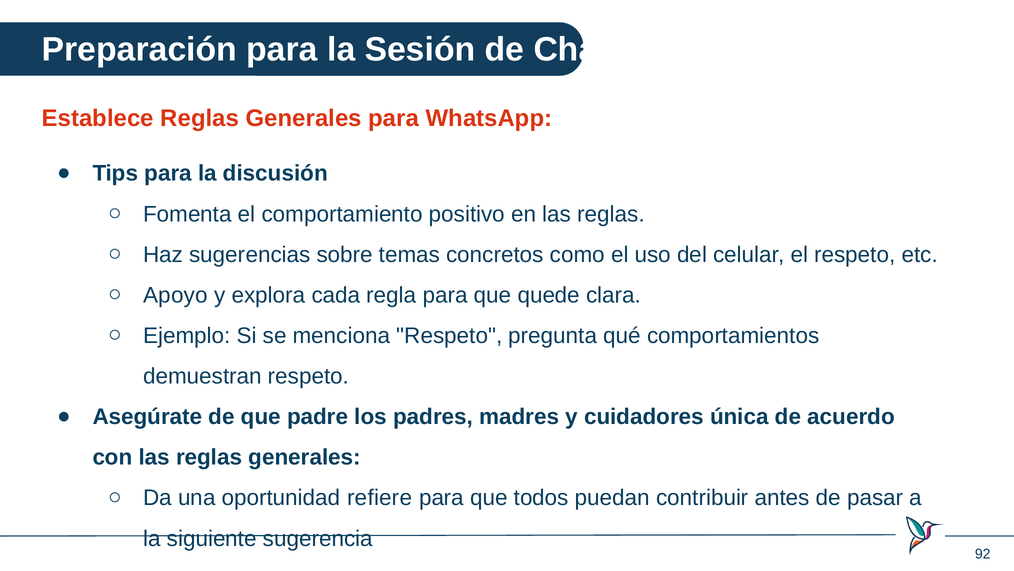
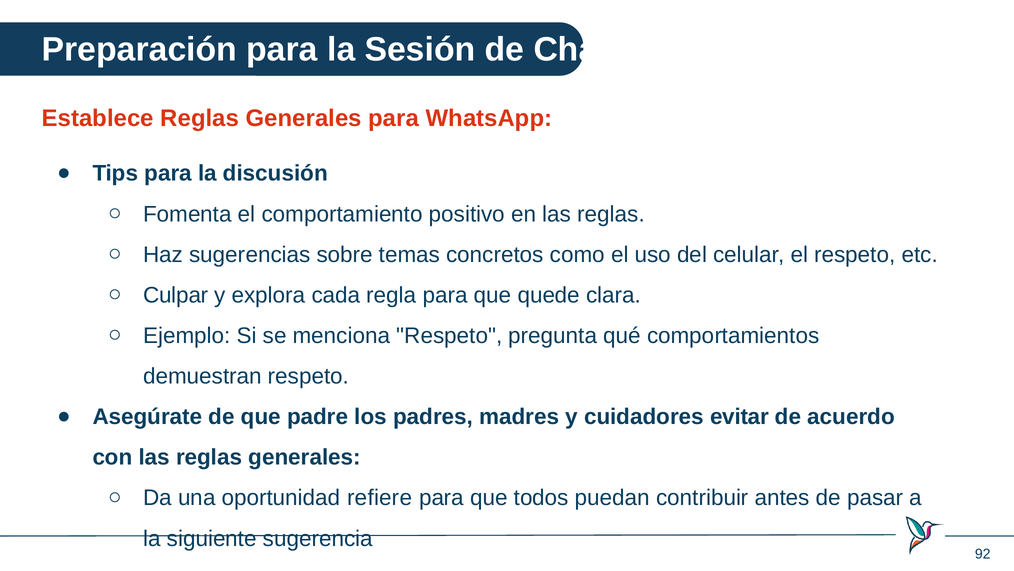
Apoyo: Apoyo -> Culpar
única: única -> evitar
